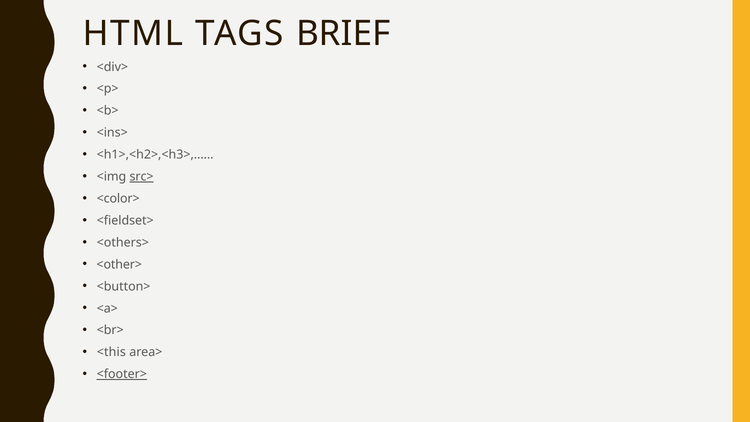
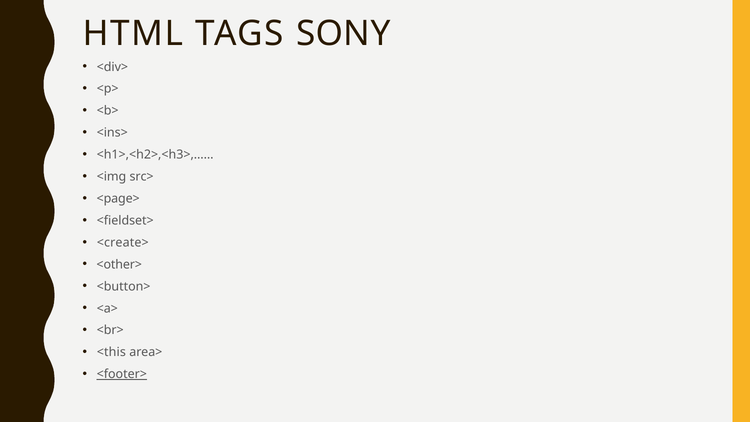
BRIEF: BRIEF -> SONY
src> underline: present -> none
<color>: <color> -> <page>
<others>: <others> -> <create>
